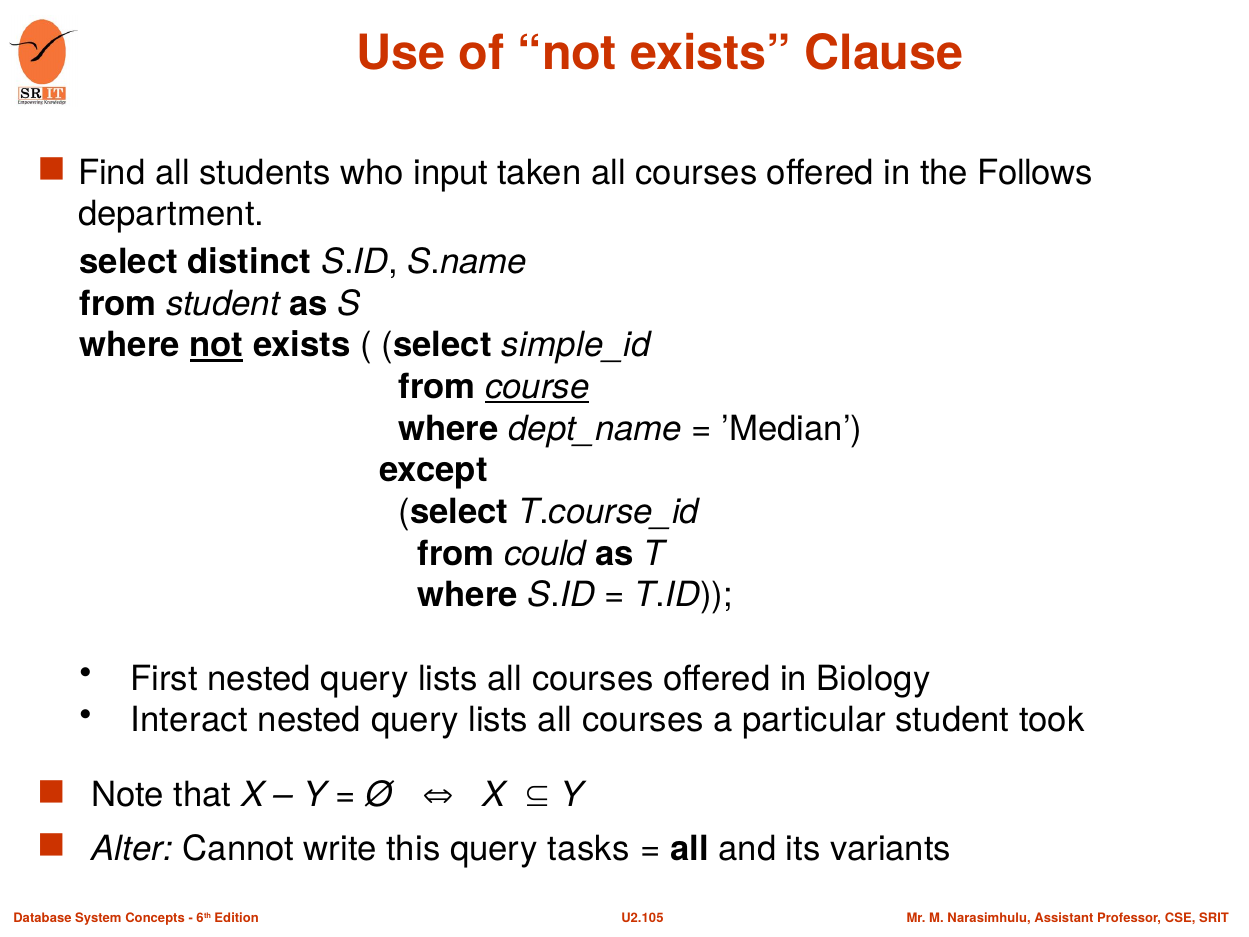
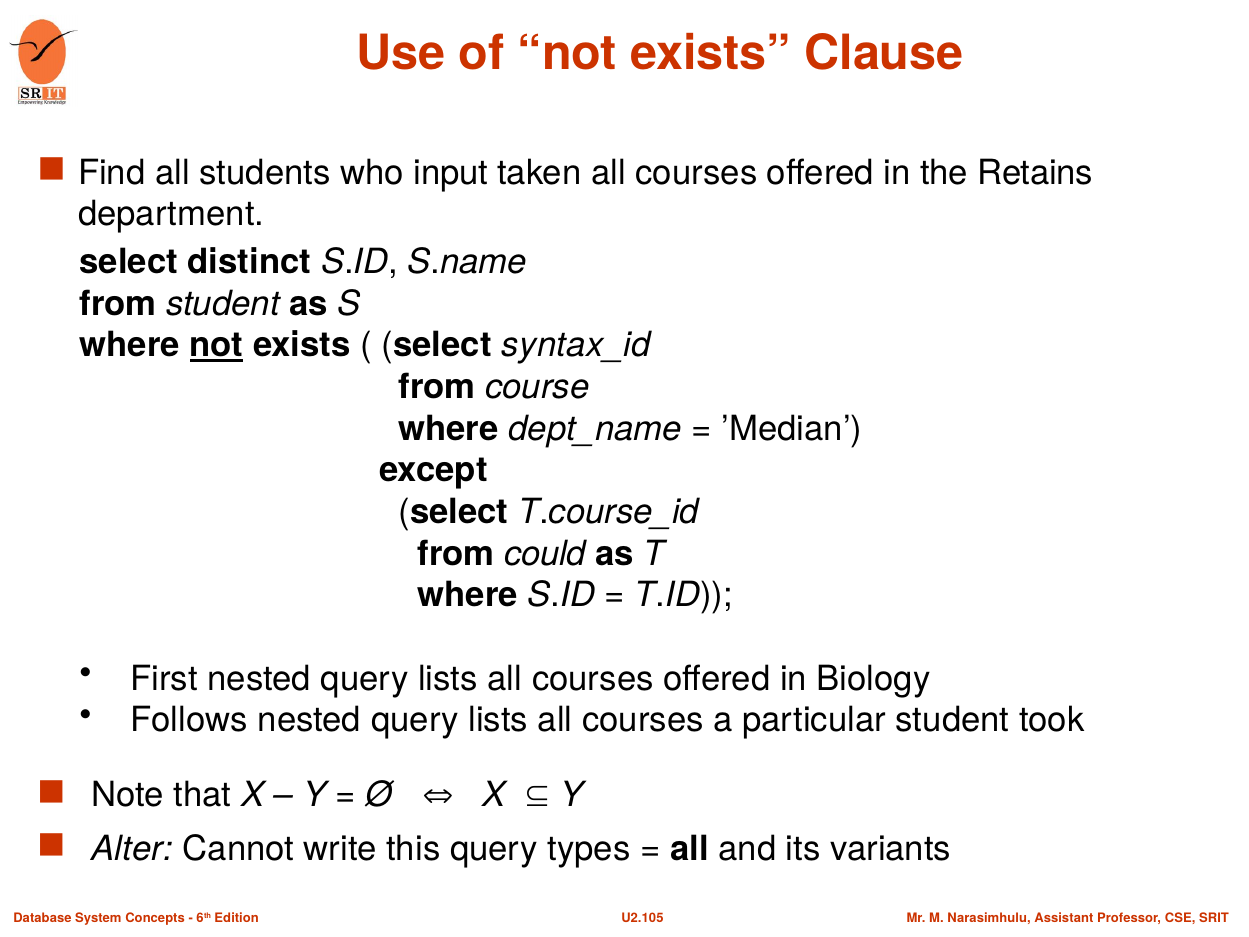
Follows: Follows -> Retains
simple_id: simple_id -> syntax_id
course underline: present -> none
Interact: Interact -> Follows
tasks: tasks -> types
